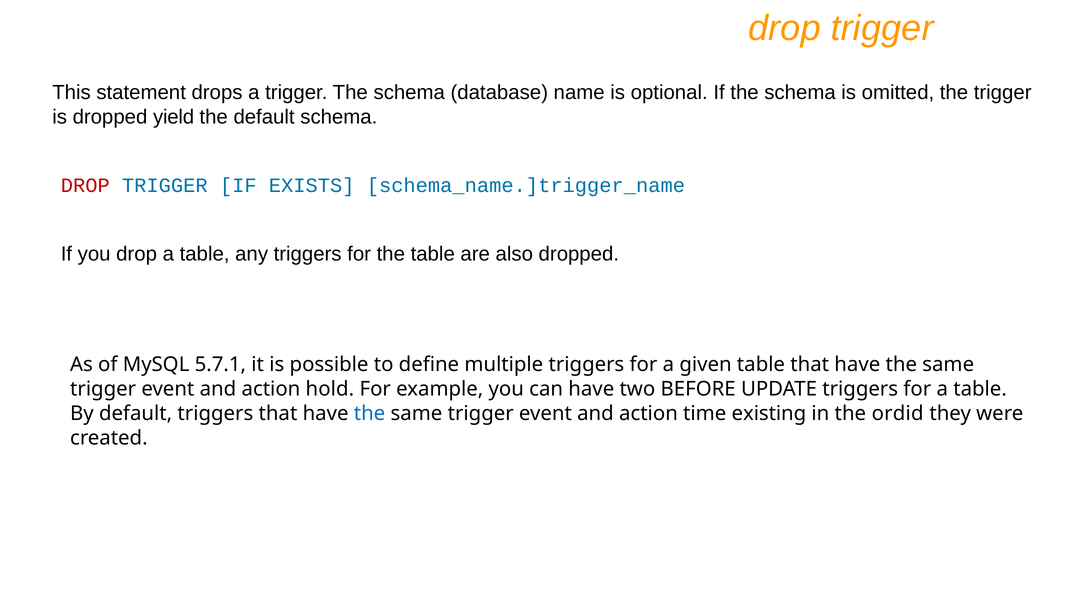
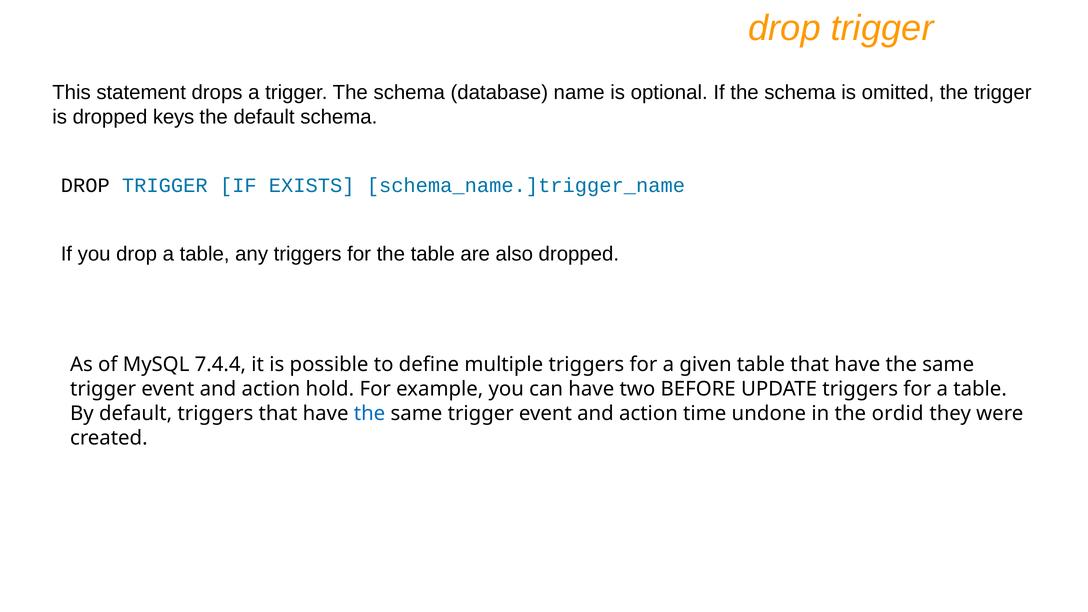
yield: yield -> keys
DROP at (85, 186) colour: red -> black
5.7.1: 5.7.1 -> 7.4.4
existing: existing -> undone
